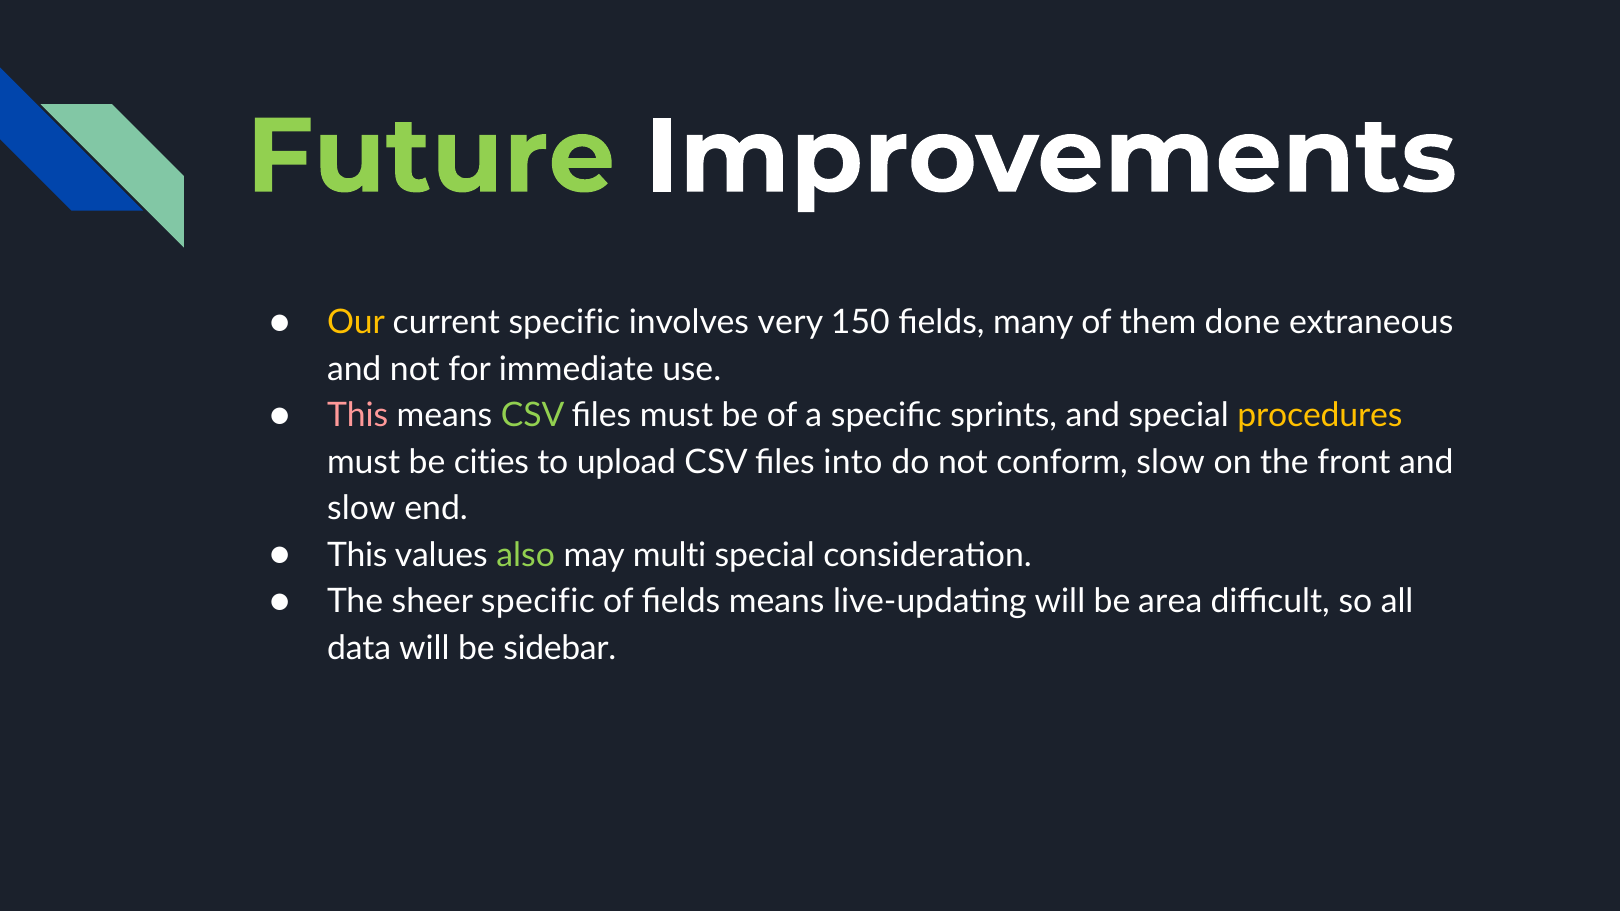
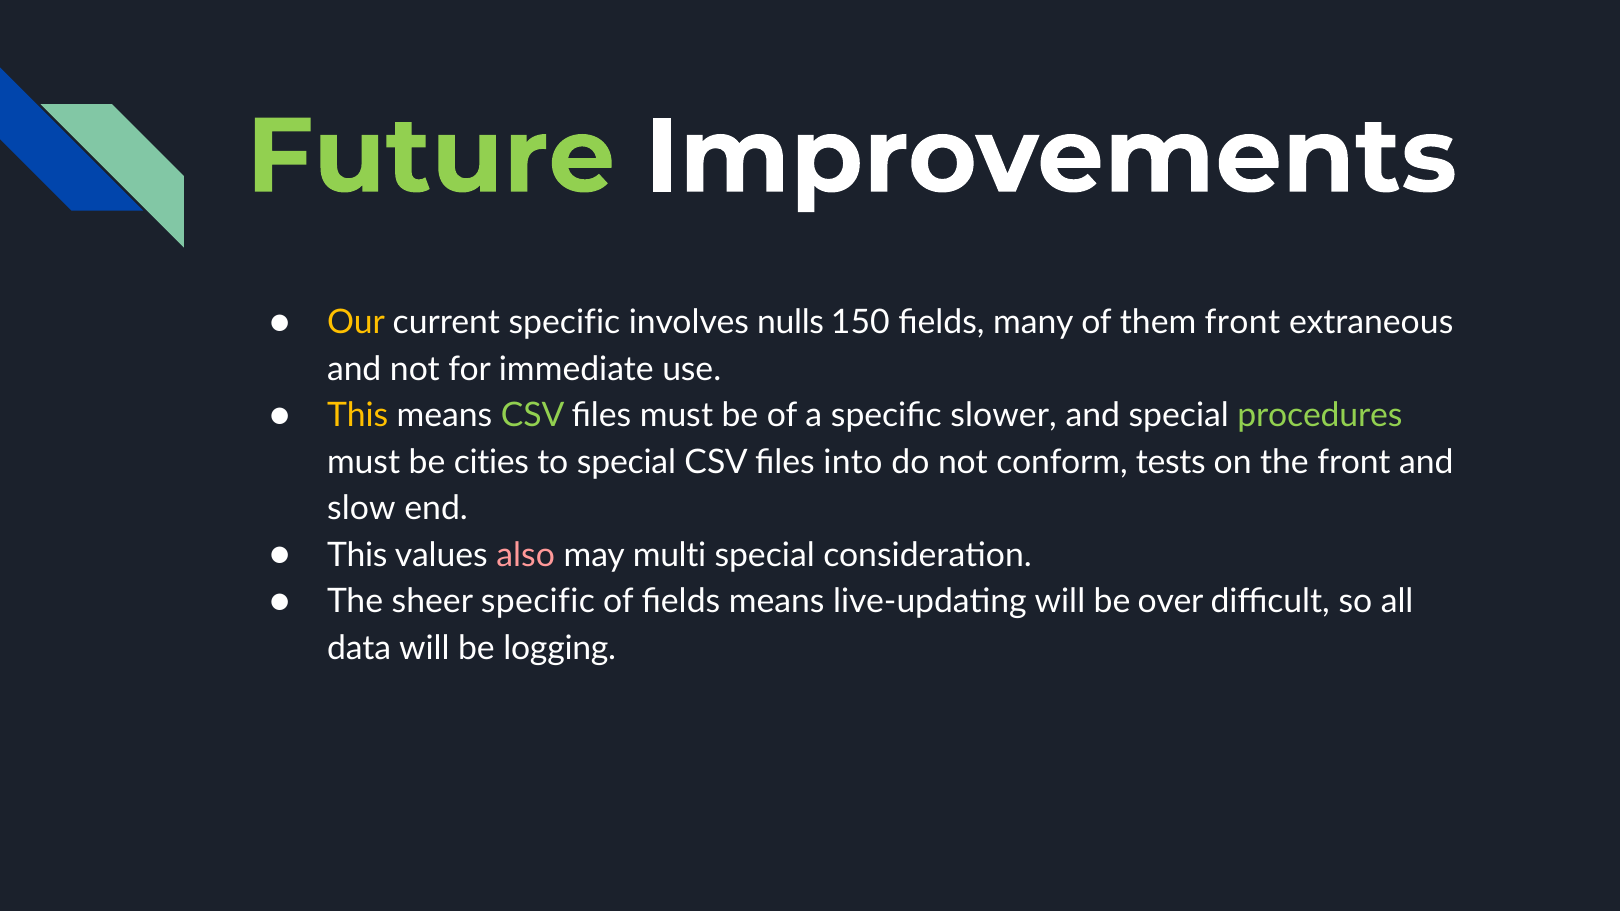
very: very -> nulls
them done: done -> front
This at (358, 416) colour: pink -> yellow
sprints: sprints -> slower
procedures colour: yellow -> light green
to upload: upload -> special
conform slow: slow -> tests
also colour: light green -> pink
area: area -> over
sidebar: sidebar -> logging
